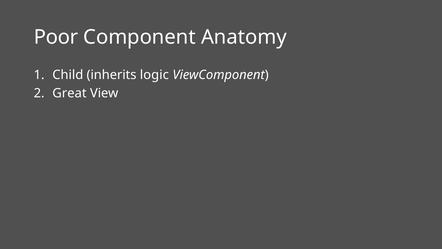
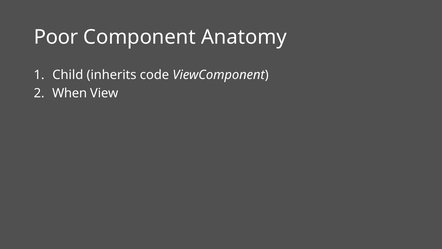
logic: logic -> code
Great: Great -> When
